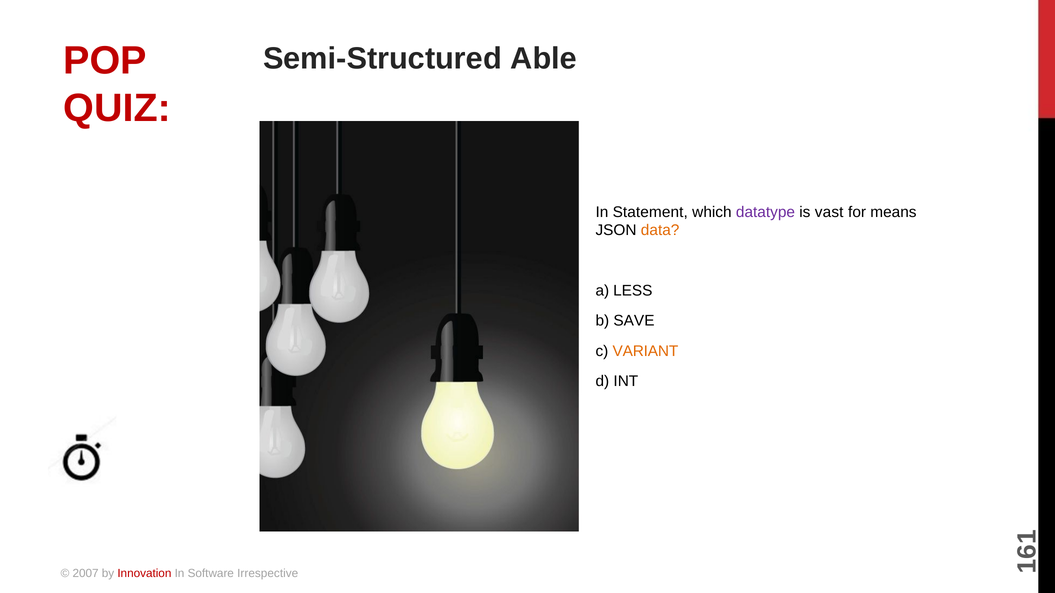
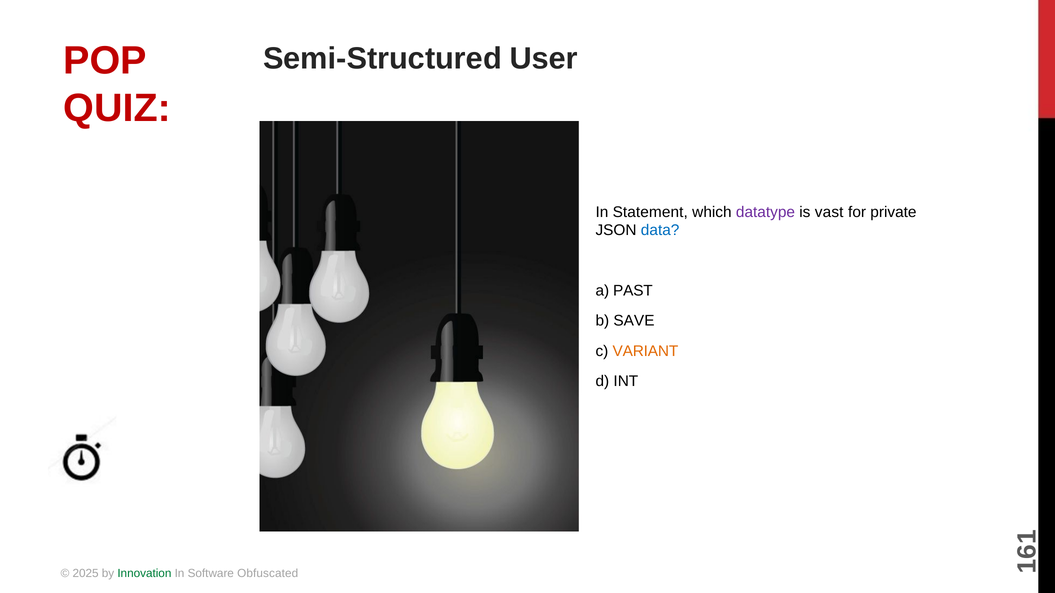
Able: Able -> User
means: means -> private
data colour: orange -> blue
LESS: LESS -> PAST
2007: 2007 -> 2025
Innovation colour: red -> green
Irrespective: Irrespective -> Obfuscated
